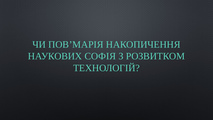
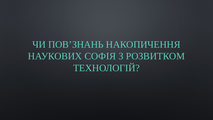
ПОВ’МАРІЯ: ПОВ’МАРІЯ -> ПОВ’ЗНАНЬ
